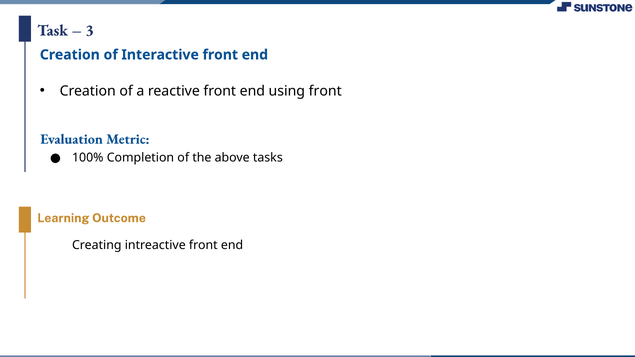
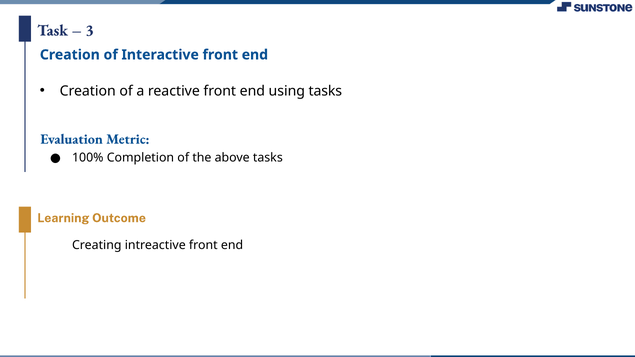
using front: front -> tasks
